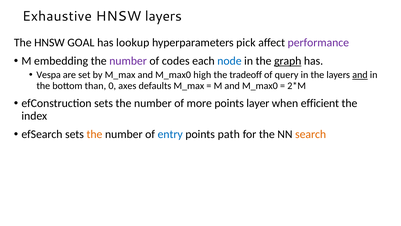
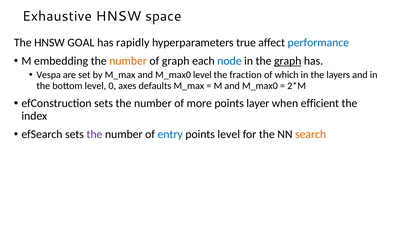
HNSW layers: layers -> space
lookup: lookup -> rapidly
pick: pick -> true
performance colour: purple -> blue
number at (128, 61) colour: purple -> orange
of codes: codes -> graph
M_max0 high: high -> level
tradeoff: tradeoff -> fraction
query: query -> which
and at (360, 75) underline: present -> none
bottom than: than -> level
the at (94, 134) colour: orange -> purple
points path: path -> level
